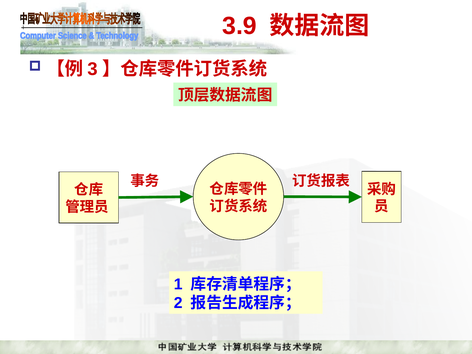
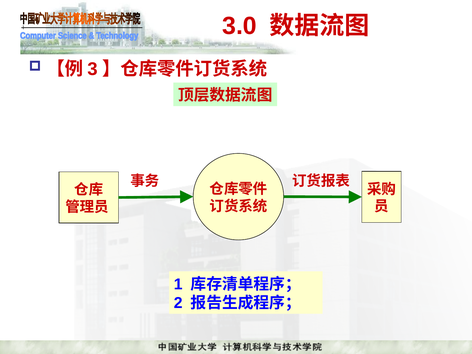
3.9: 3.9 -> 3.0
